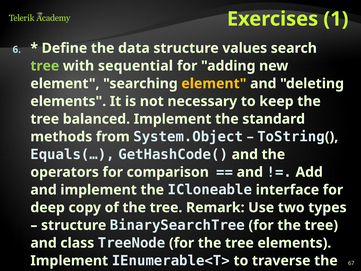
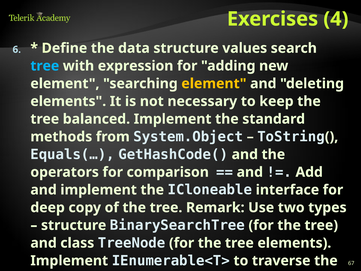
1: 1 -> 4
tree at (45, 66) colour: light green -> light blue
sequential: sequential -> expression
